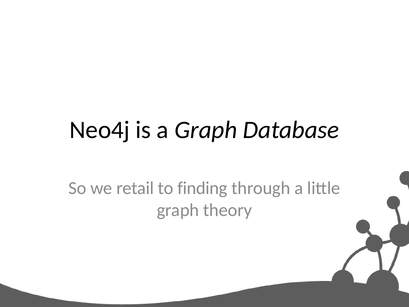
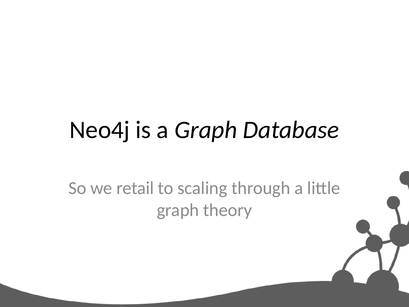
finding: finding -> scaling
